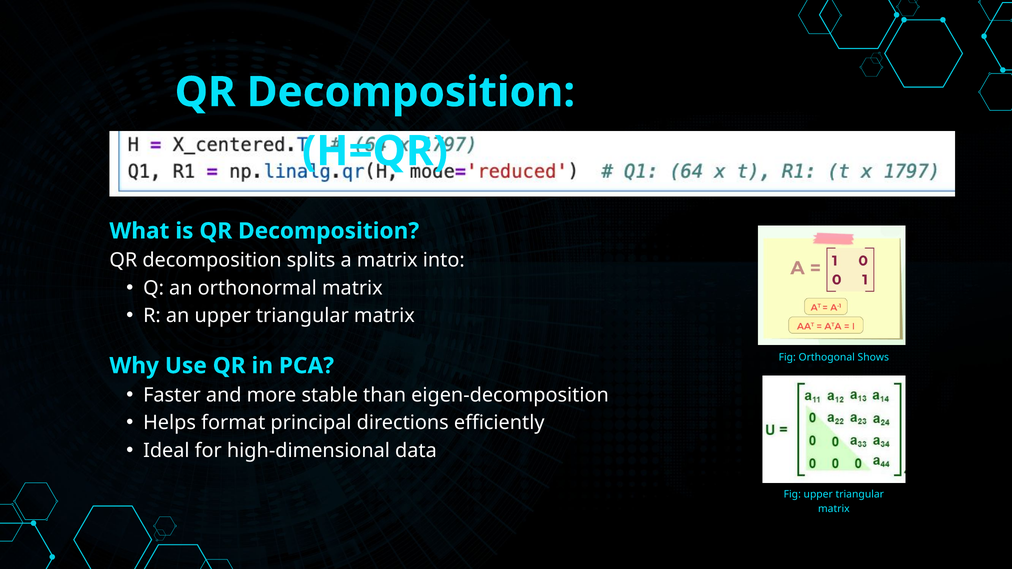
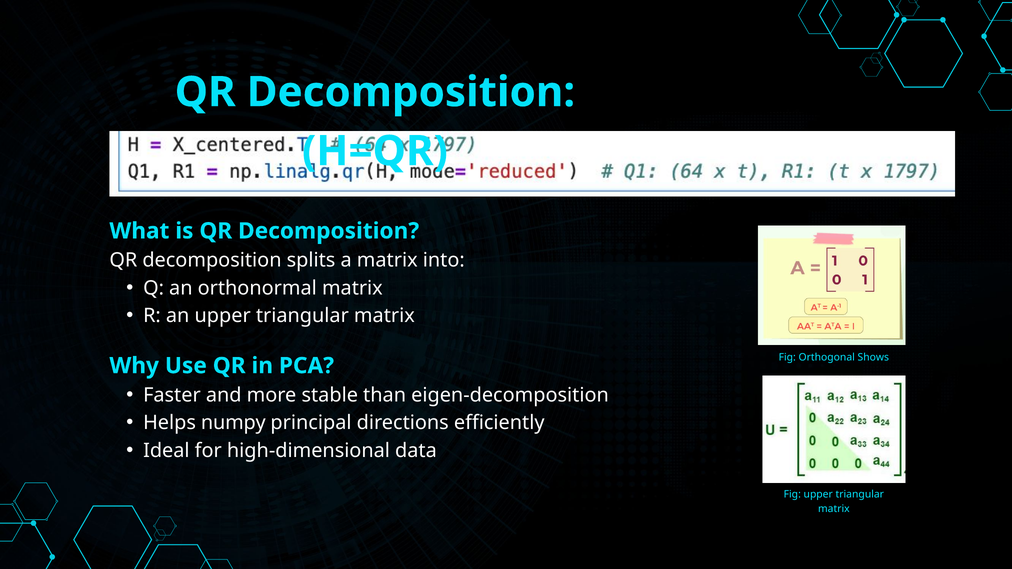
format: format -> numpy
